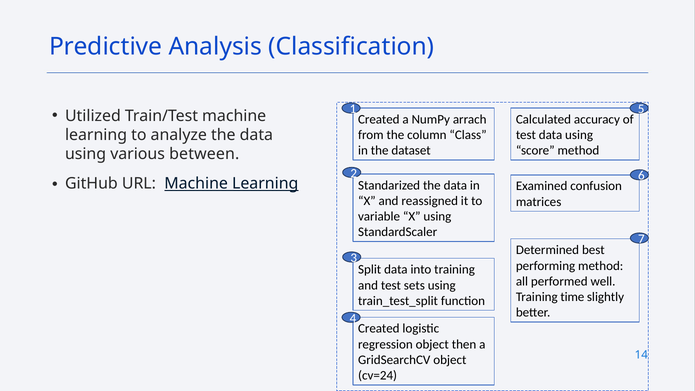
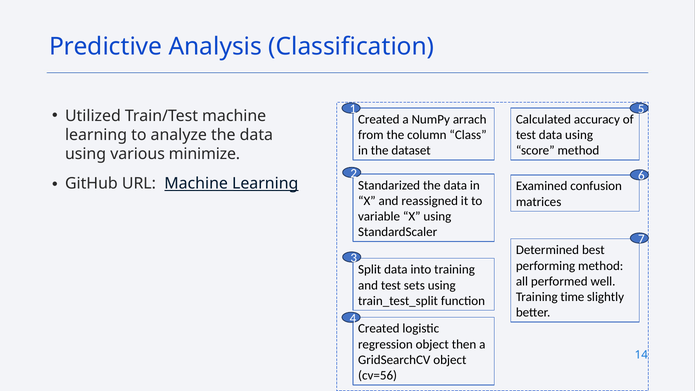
between: between -> minimize
cv=24: cv=24 -> cv=56
